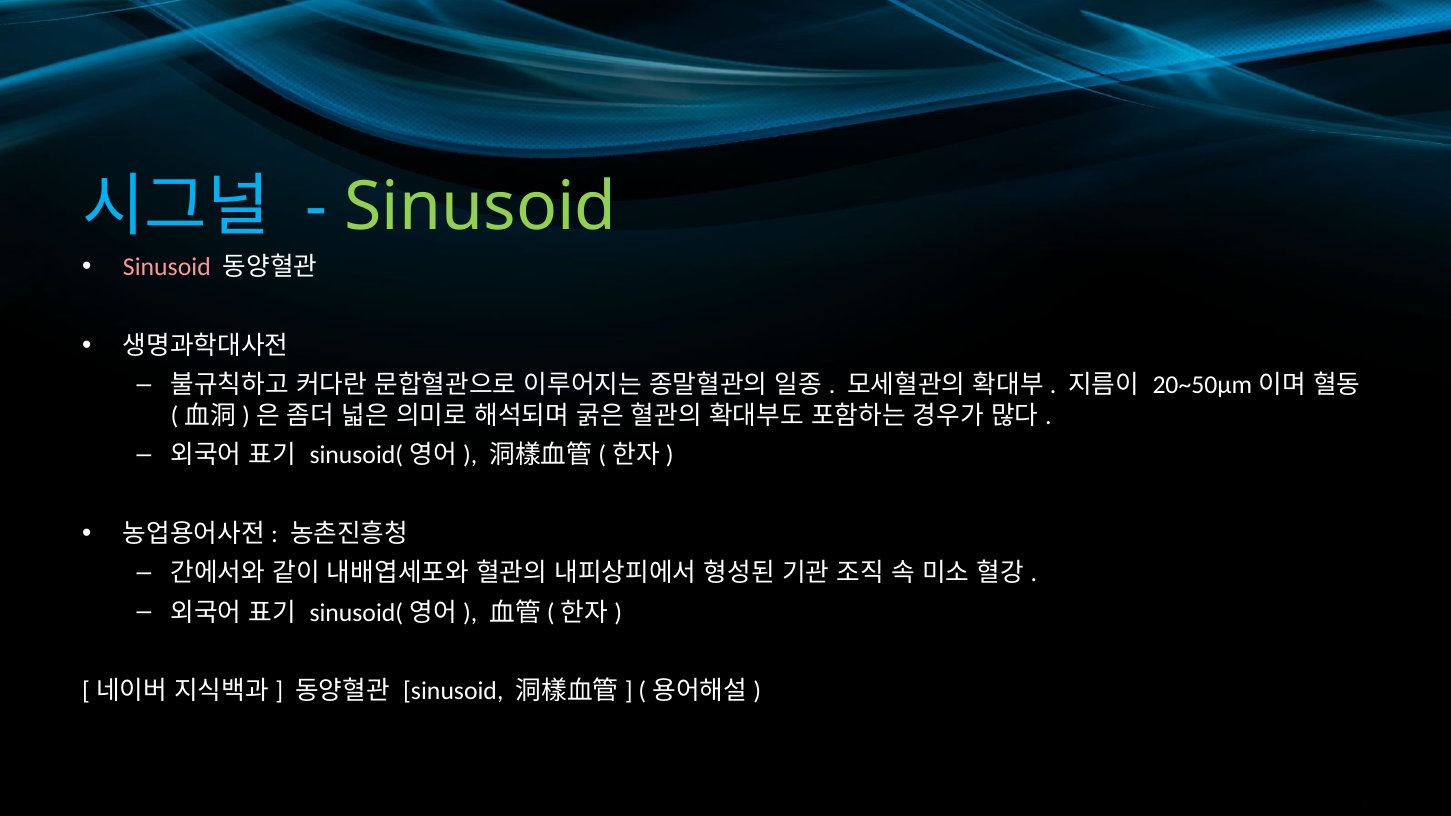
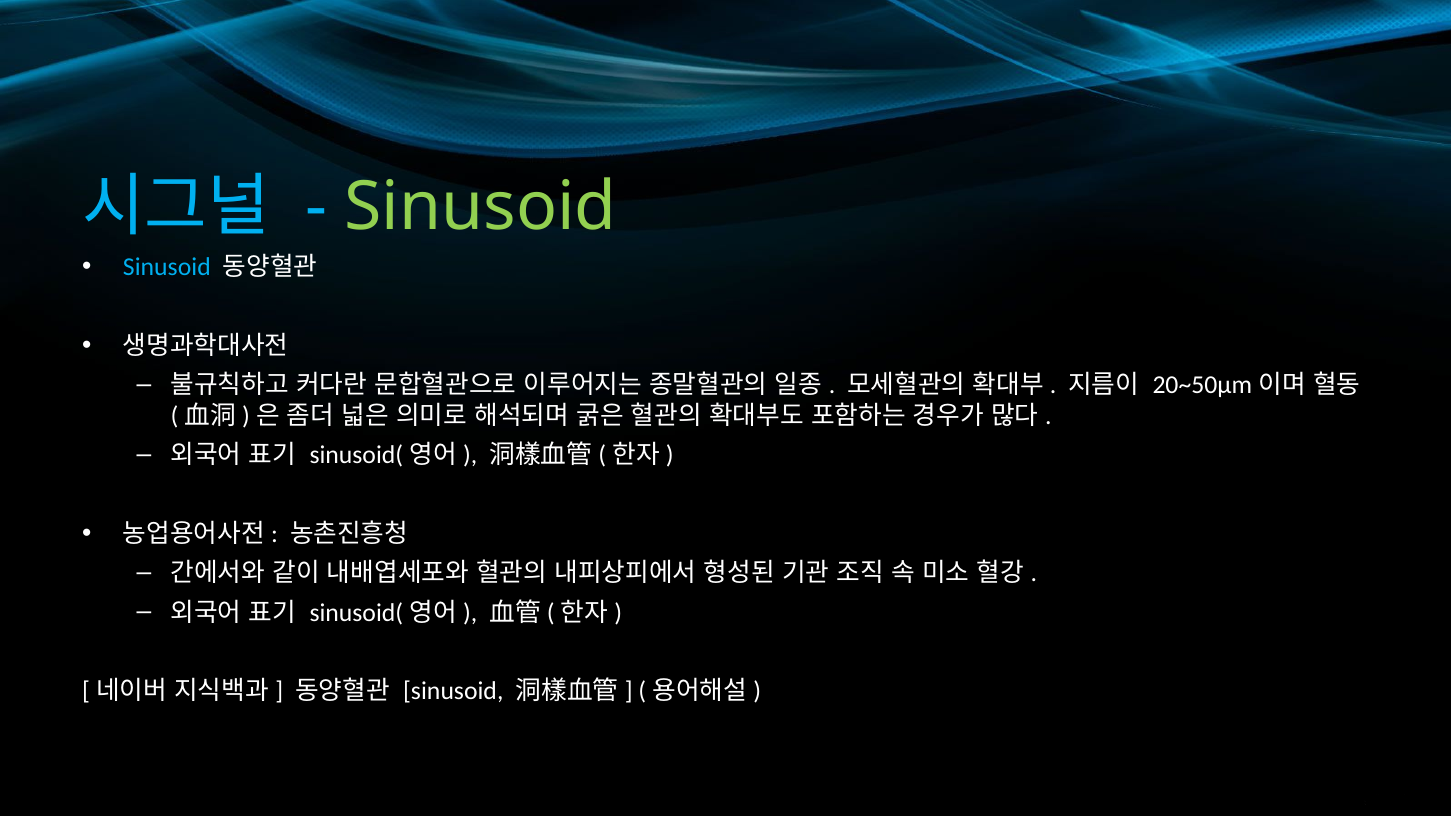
Sinusoid at (167, 267) colour: pink -> light blue
